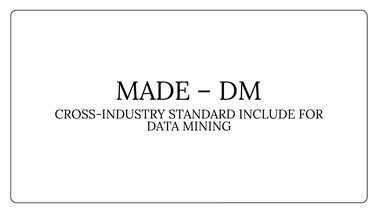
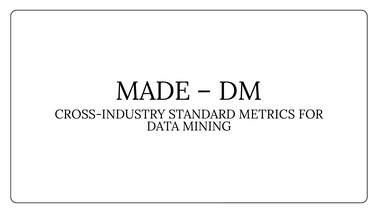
INCLUDE: INCLUDE -> METRICS
